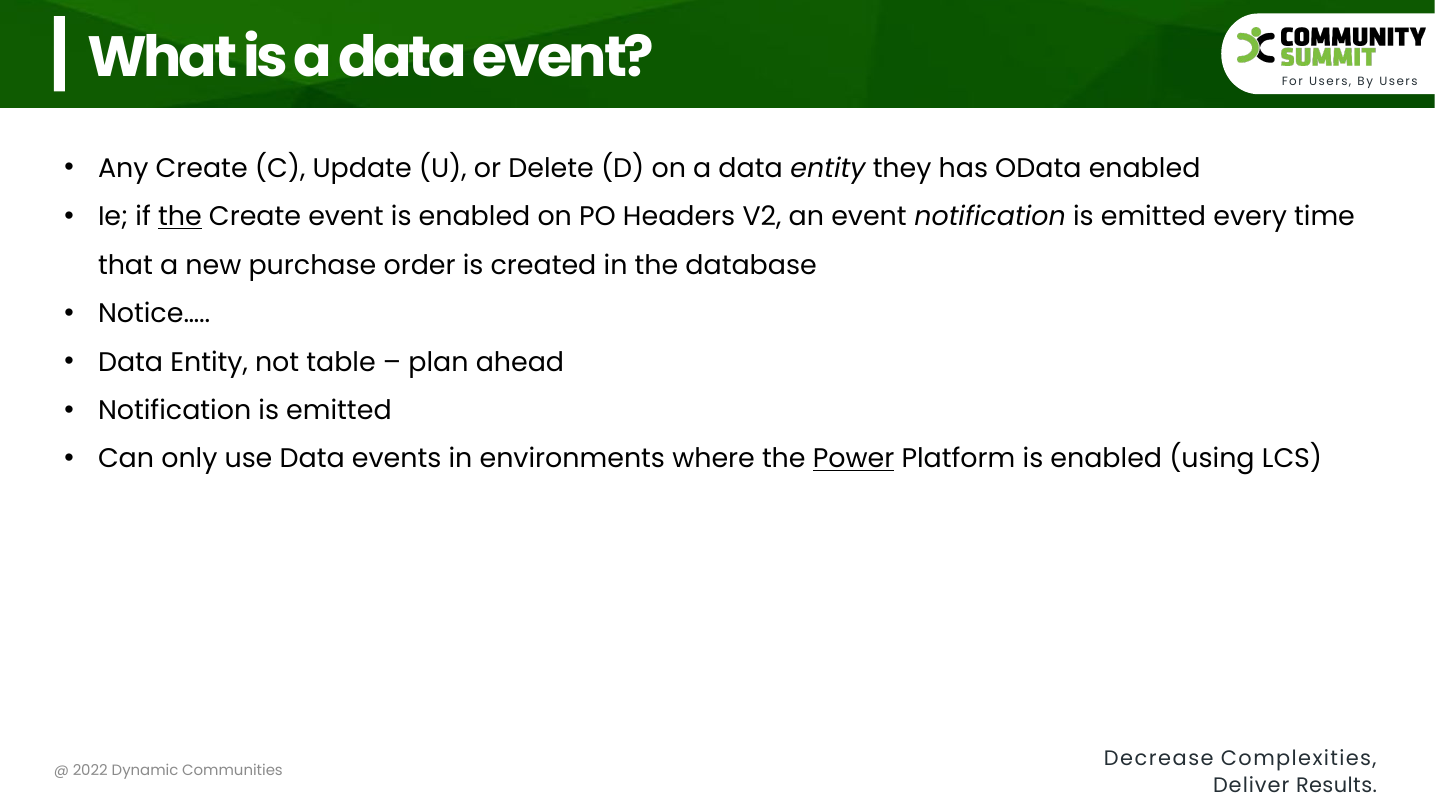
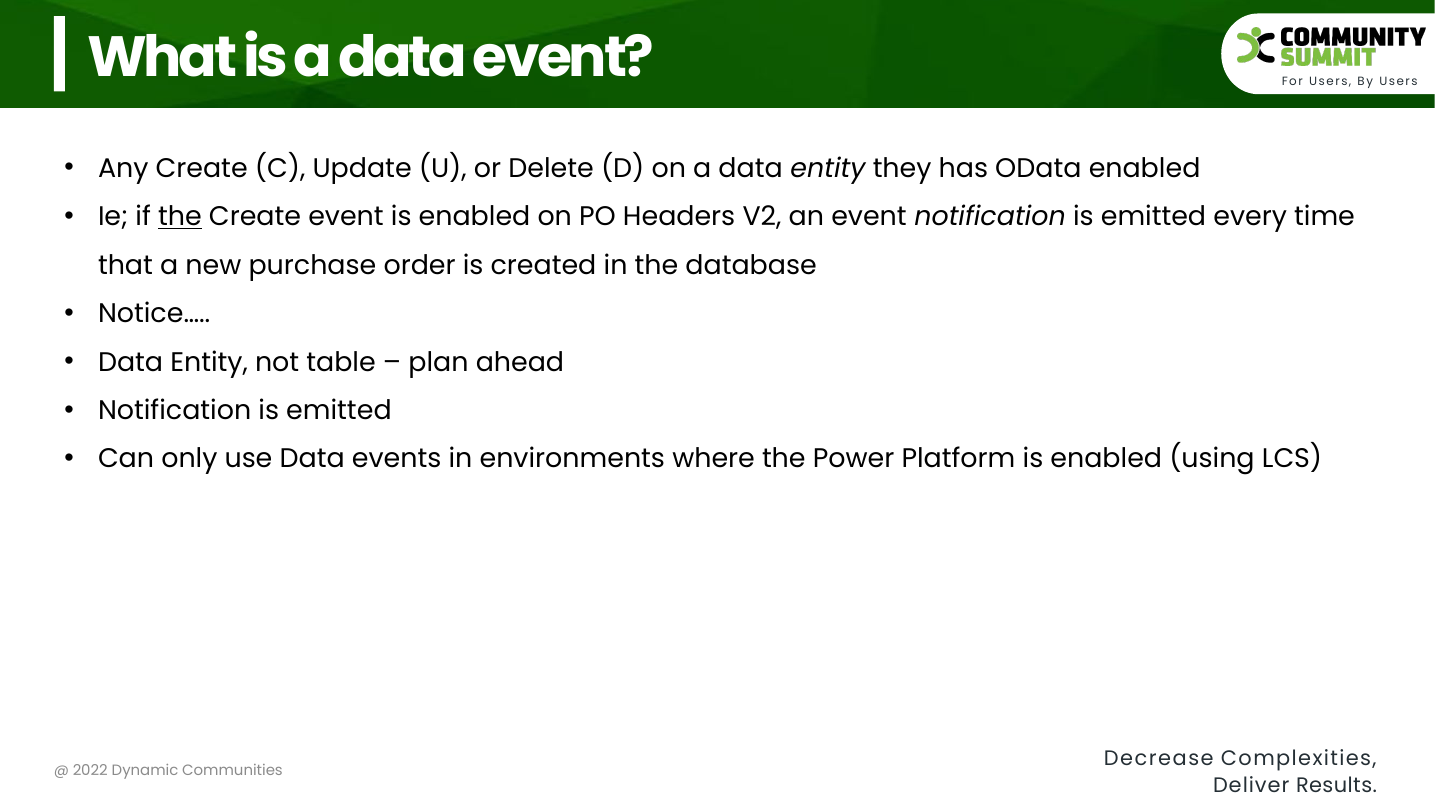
Power underline: present -> none
